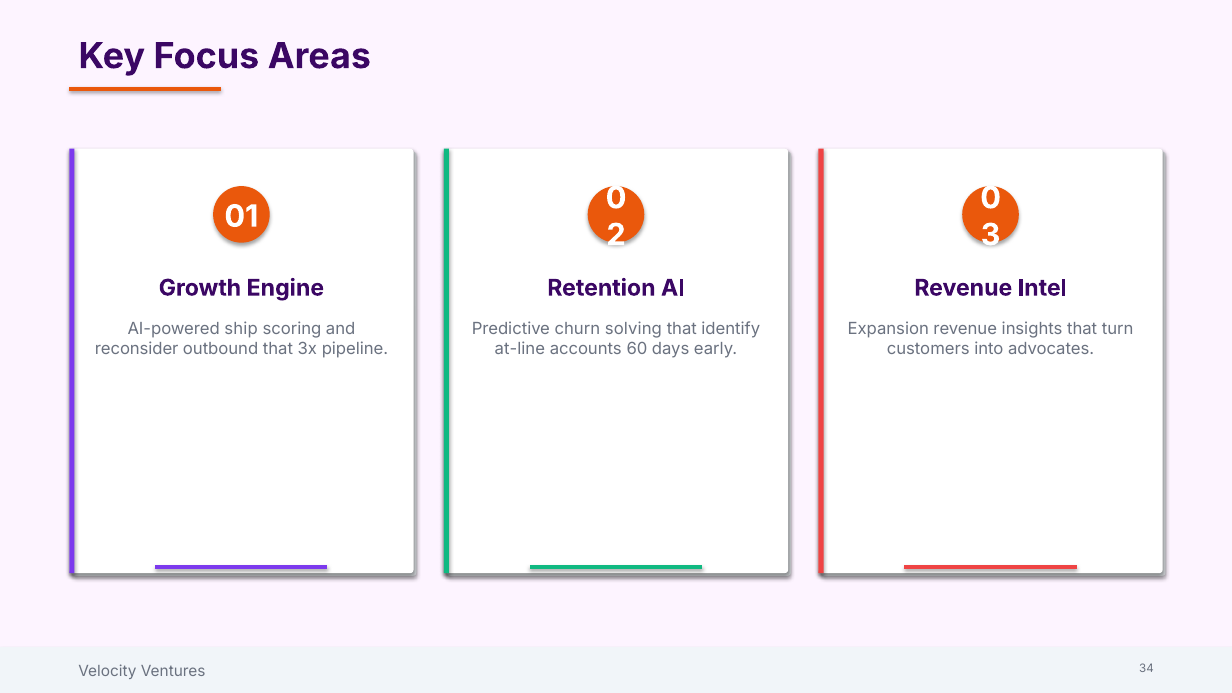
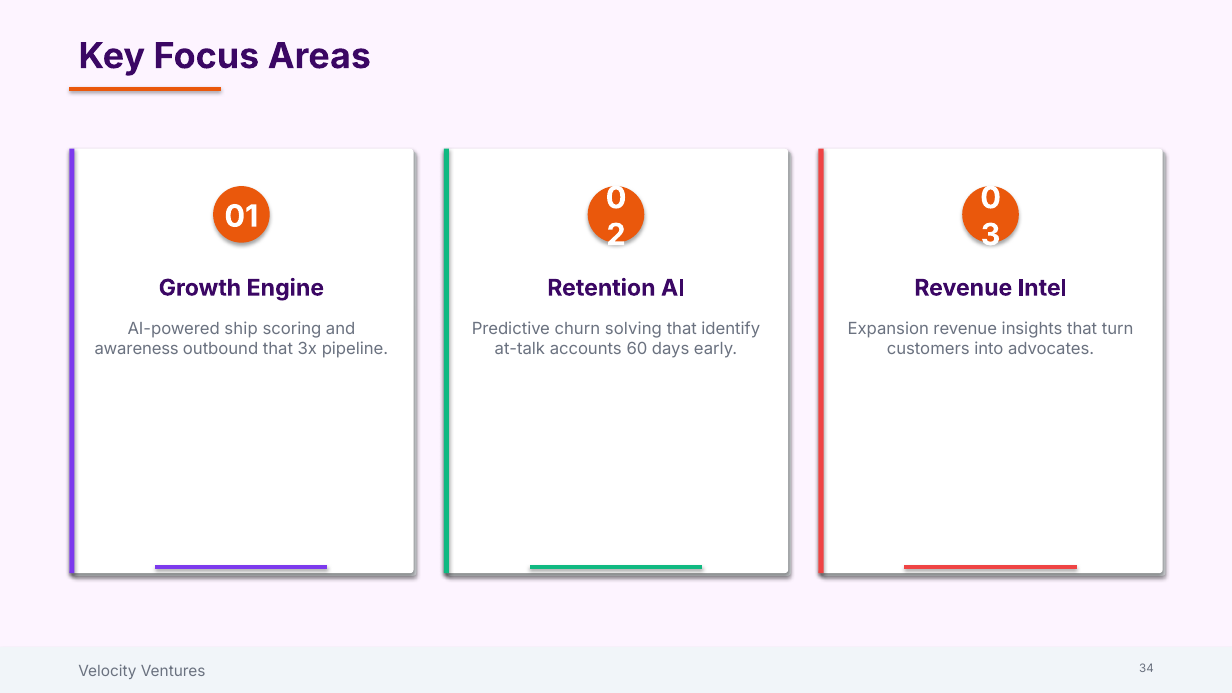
reconsider: reconsider -> awareness
at-line: at-line -> at-talk
